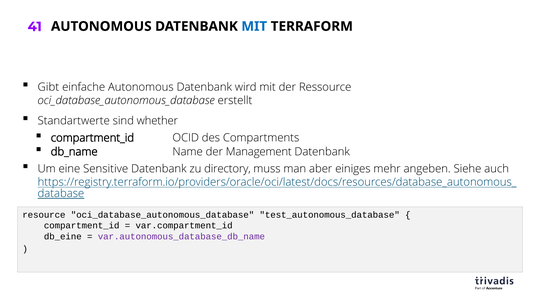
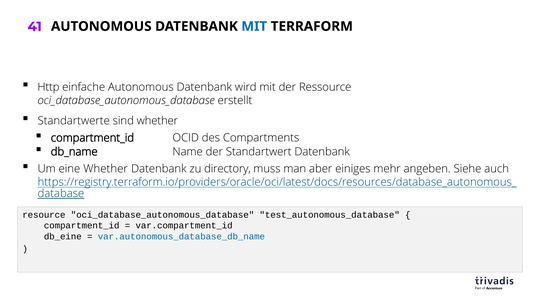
Gibt: Gibt -> Http
Management: Management -> Standartwert
eine Sensitive: Sensitive -> Whether
var.autonomous_database_db_name colour: purple -> blue
